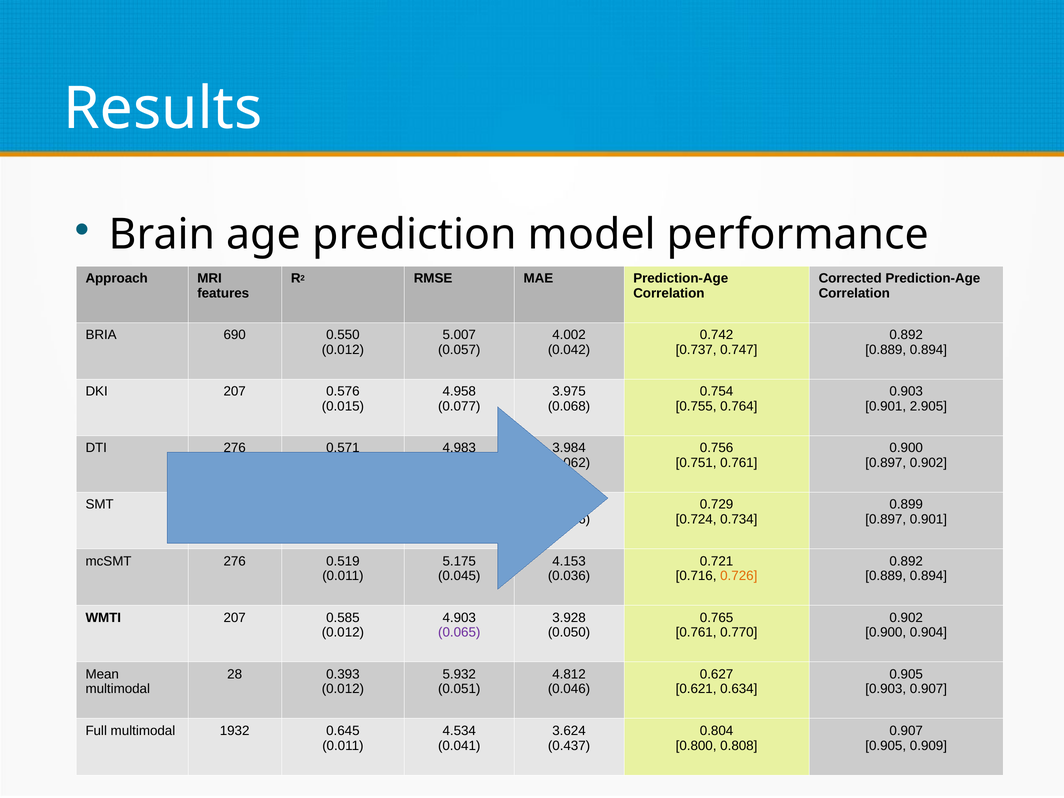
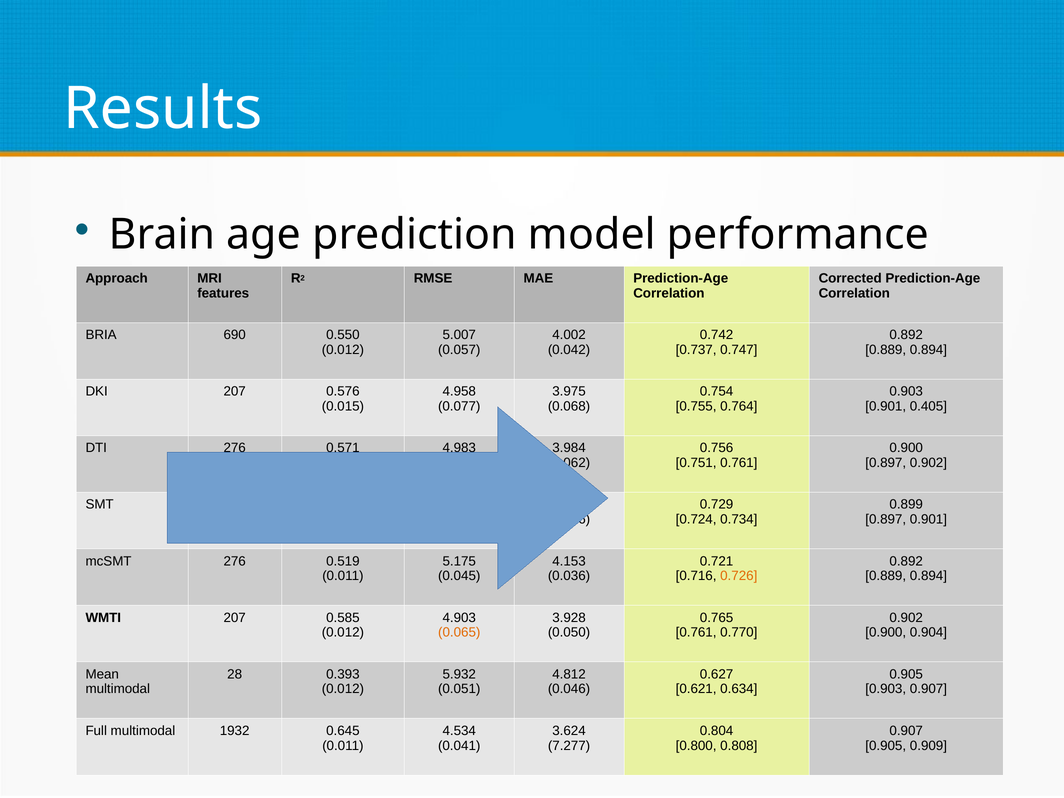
2.905: 2.905 -> 0.405
0.065 colour: purple -> orange
0.437: 0.437 -> 7.277
